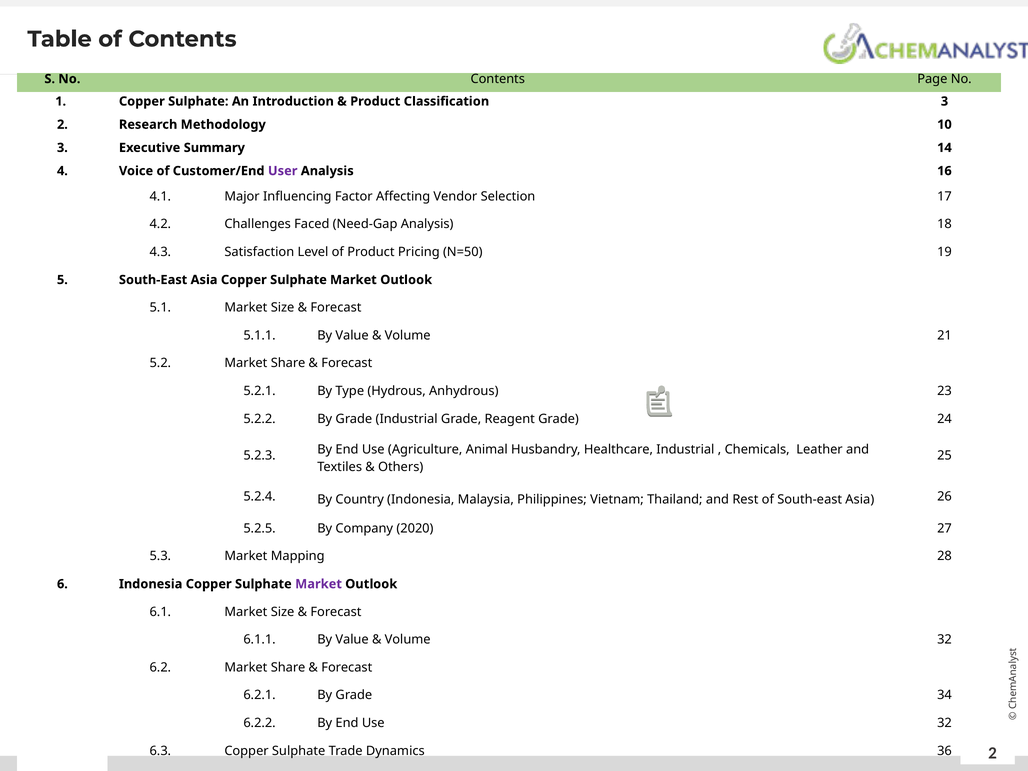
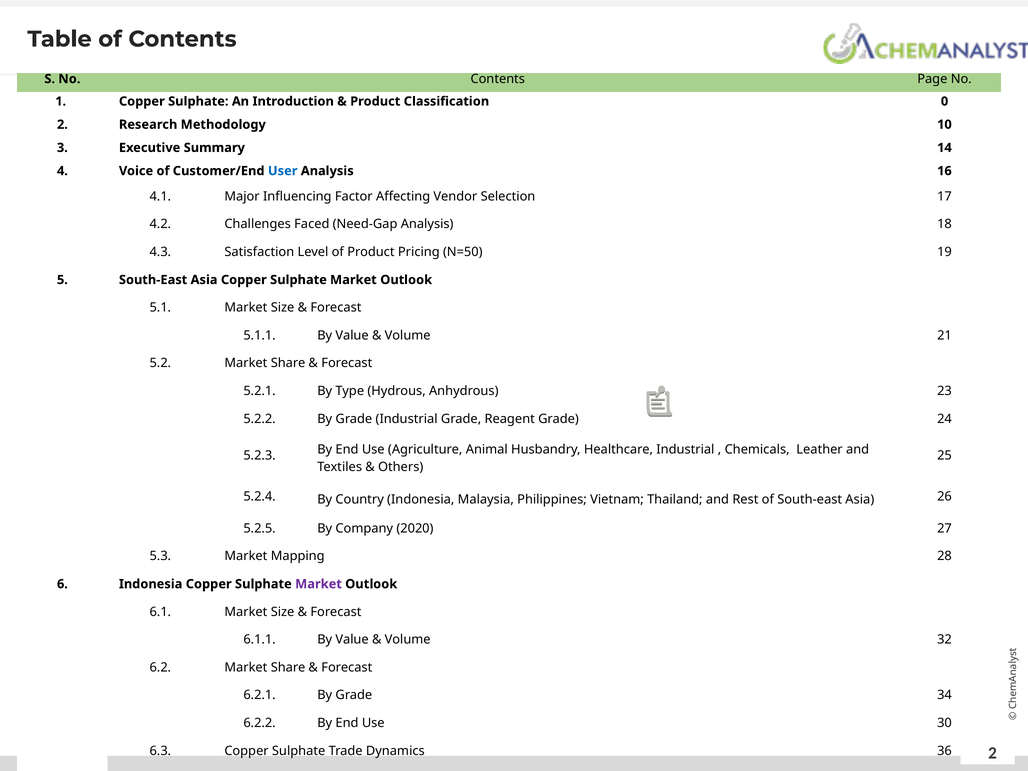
Classification 3: 3 -> 0
User colour: purple -> blue
Use 32: 32 -> 30
